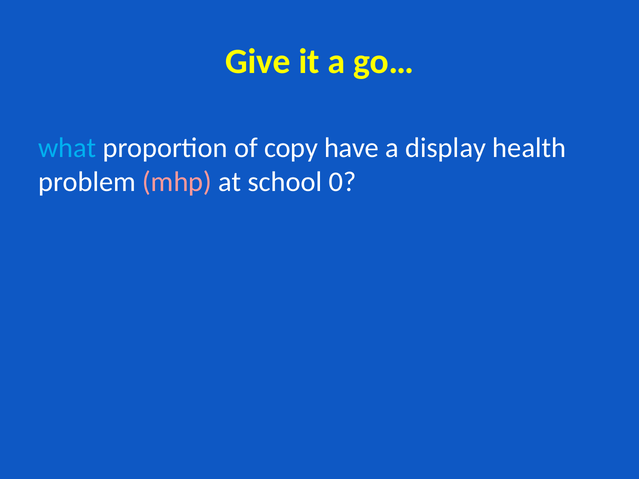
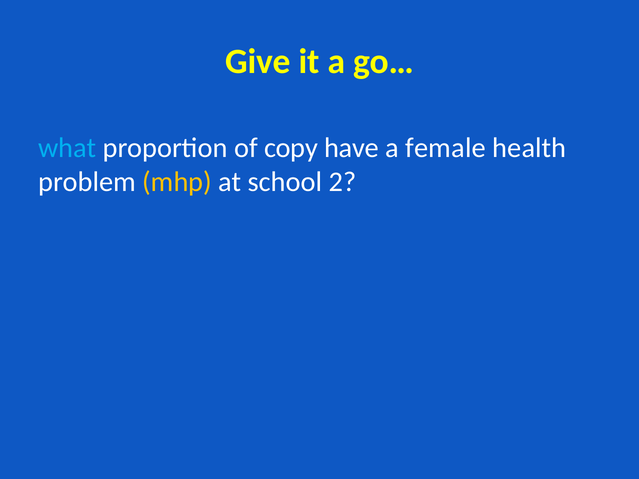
display: display -> female
mhp colour: pink -> yellow
0: 0 -> 2
